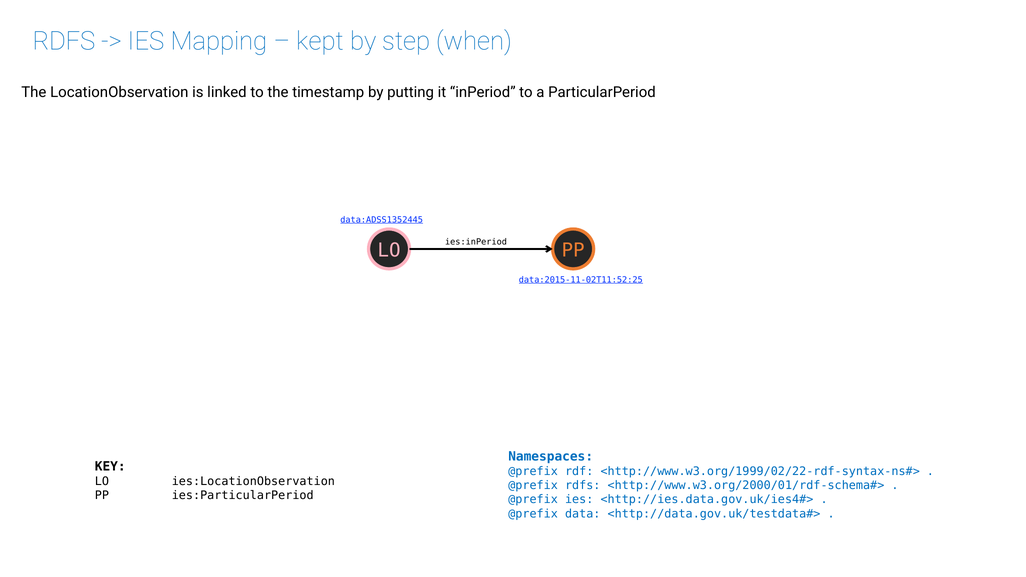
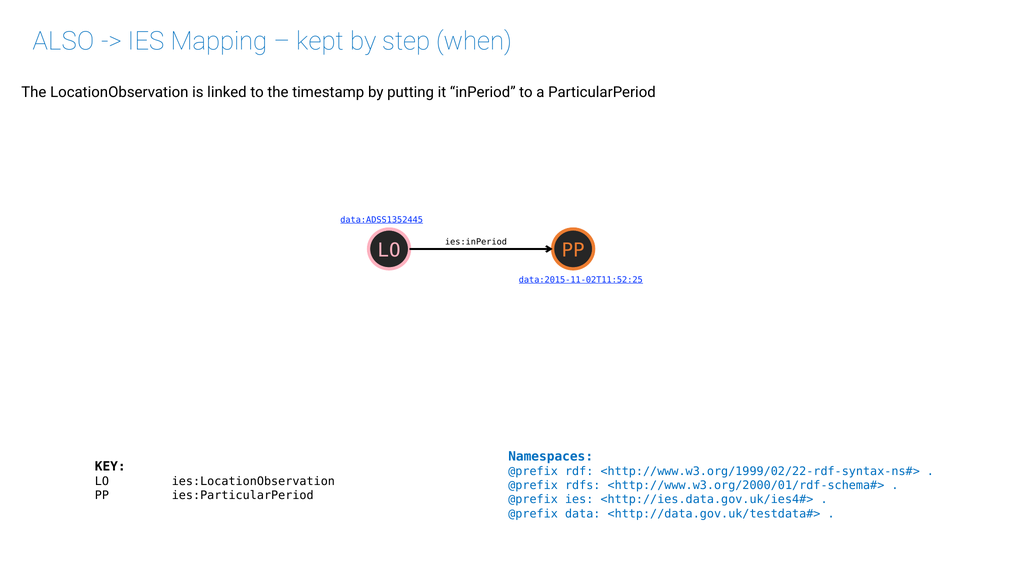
RDFS at (64, 41): RDFS -> ALSO
